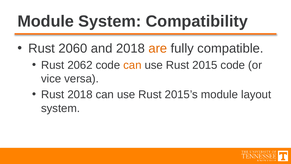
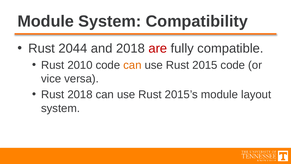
2060: 2060 -> 2044
are colour: orange -> red
2062: 2062 -> 2010
